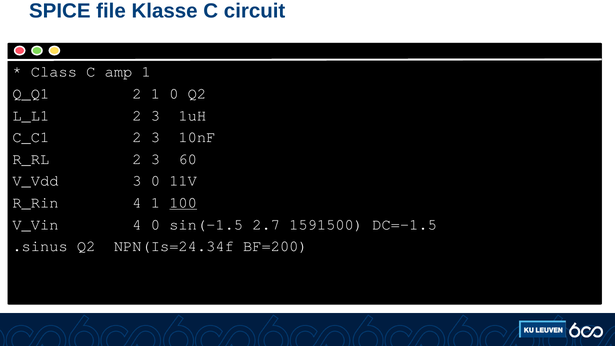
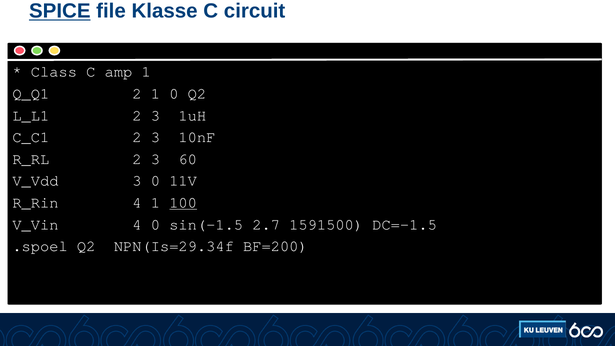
SPICE underline: none -> present
.sinus: .sinus -> .spoel
NPN(Is=24.34f: NPN(Is=24.34f -> NPN(Is=29.34f
